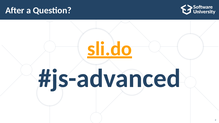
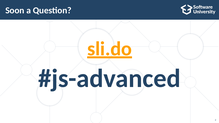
After: After -> Soon
